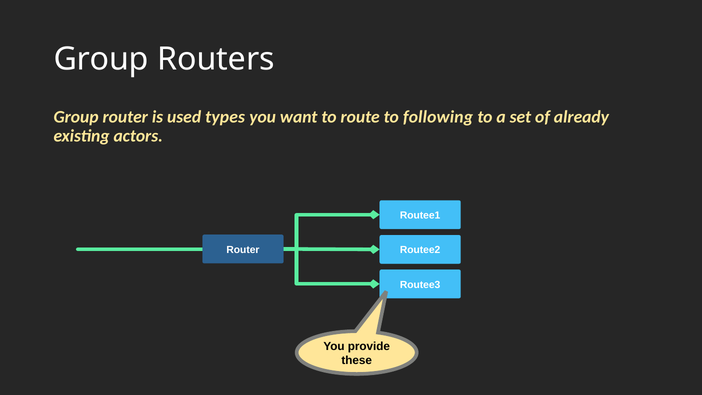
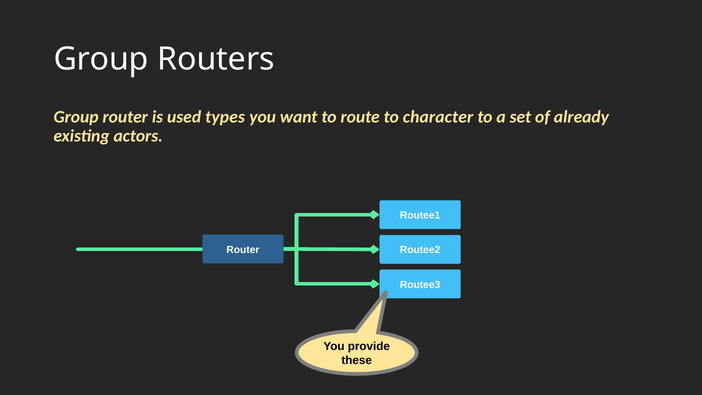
following: following -> character
